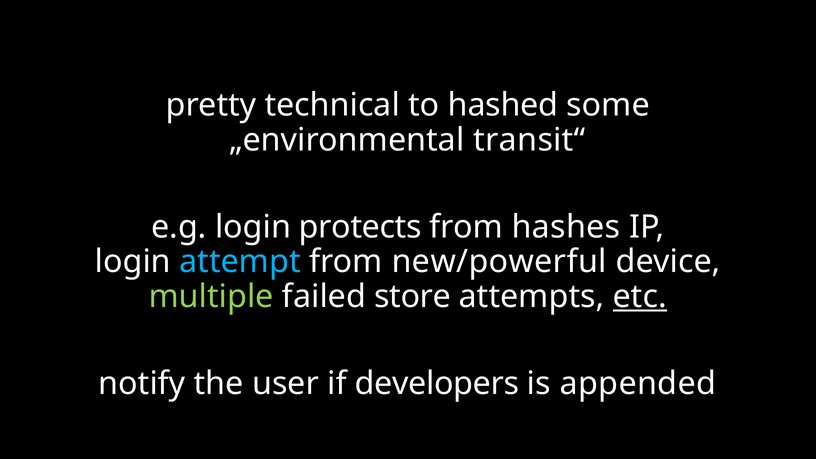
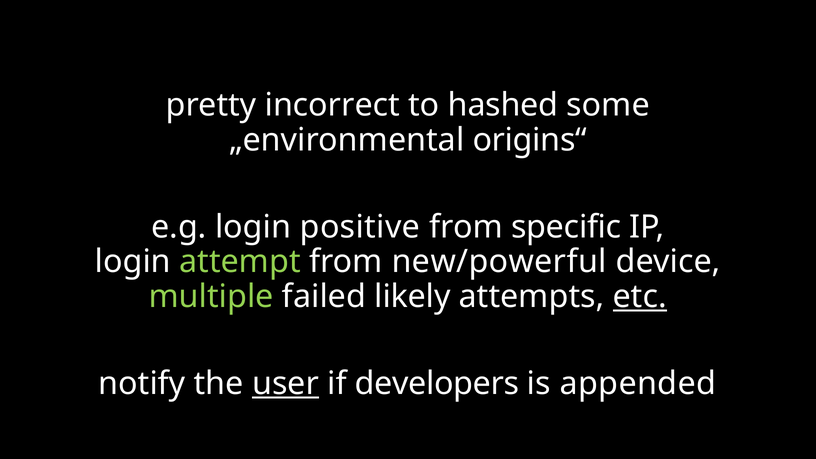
technical: technical -> incorrect
transit“: transit“ -> origins“
protects: protects -> positive
hashes: hashes -> specific
attempt colour: light blue -> light green
store: store -> likely
user underline: none -> present
